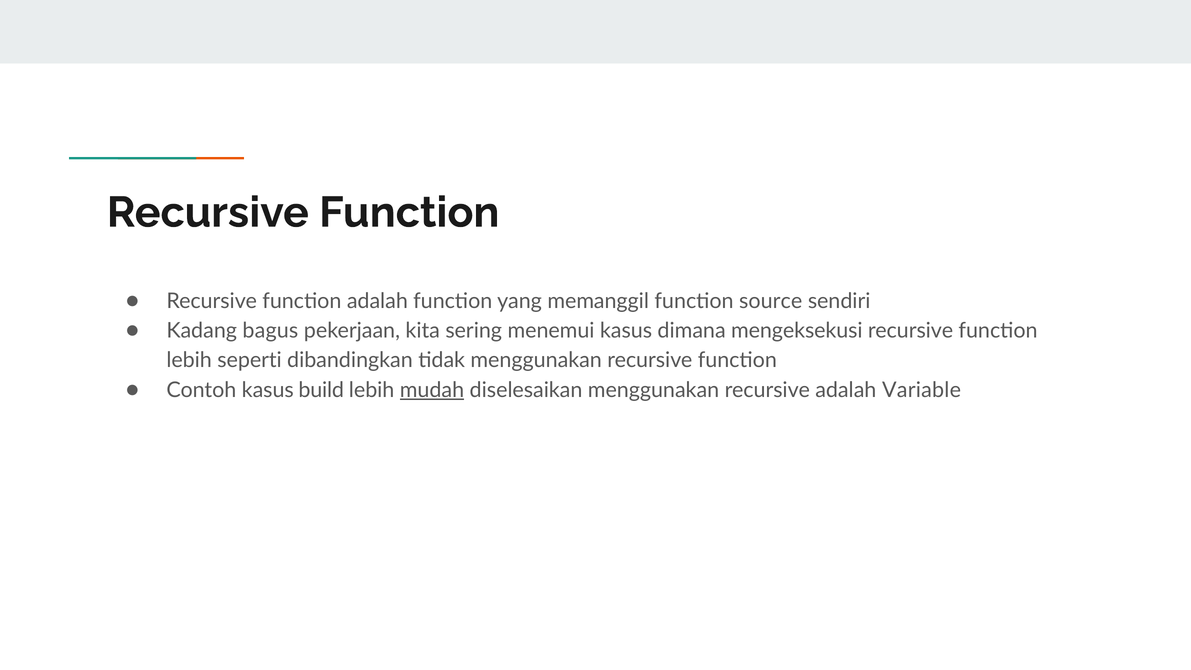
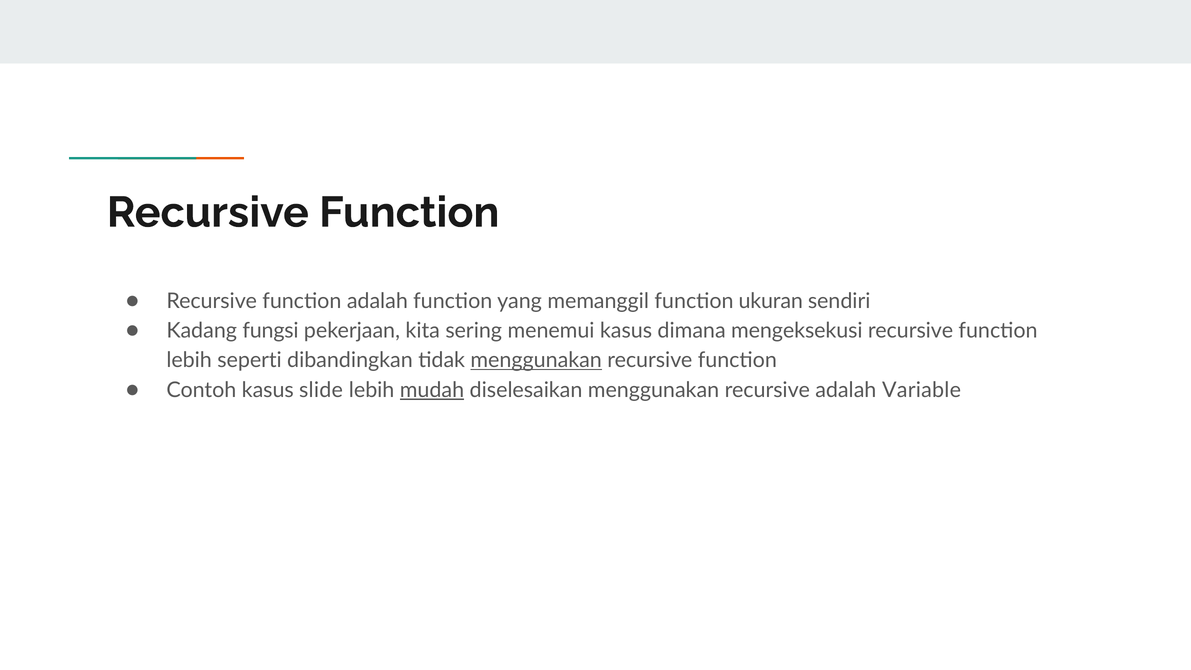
source: source -> ukuran
bagus: bagus -> fungsi
menggunakan at (536, 360) underline: none -> present
build: build -> slide
